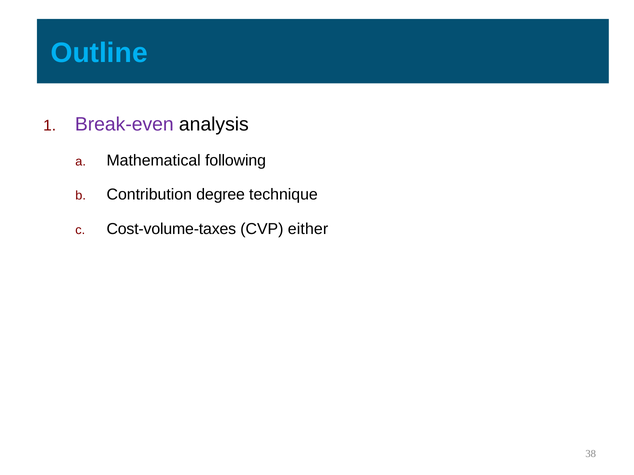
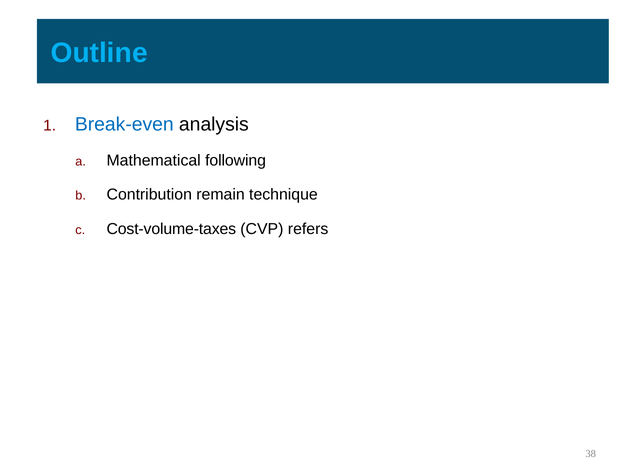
Break-even colour: purple -> blue
degree: degree -> remain
either: either -> refers
